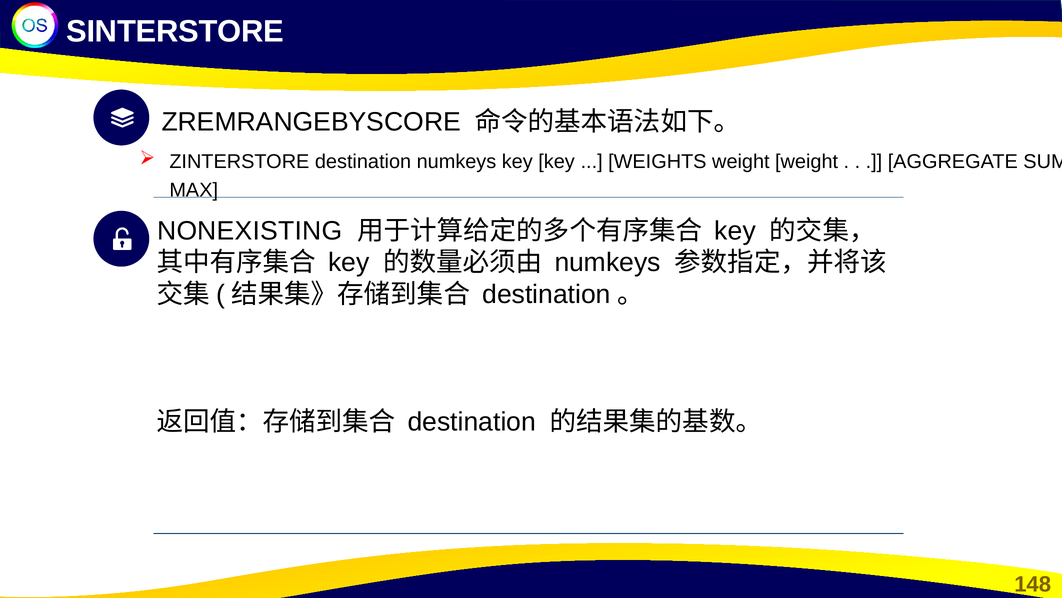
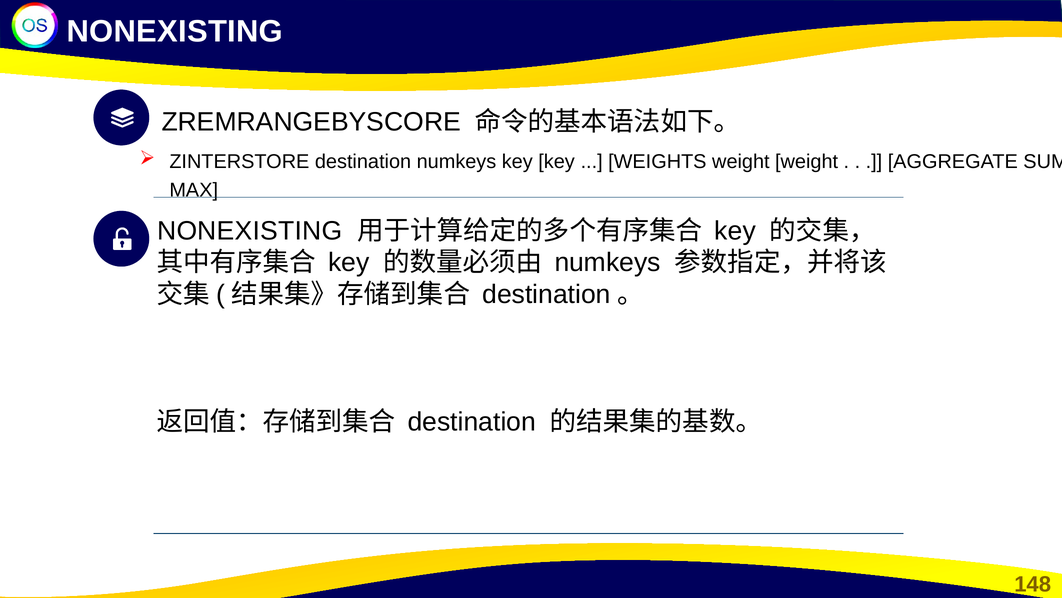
SINTERSTORE at (175, 32): SINTERSTORE -> NONEXISTING
